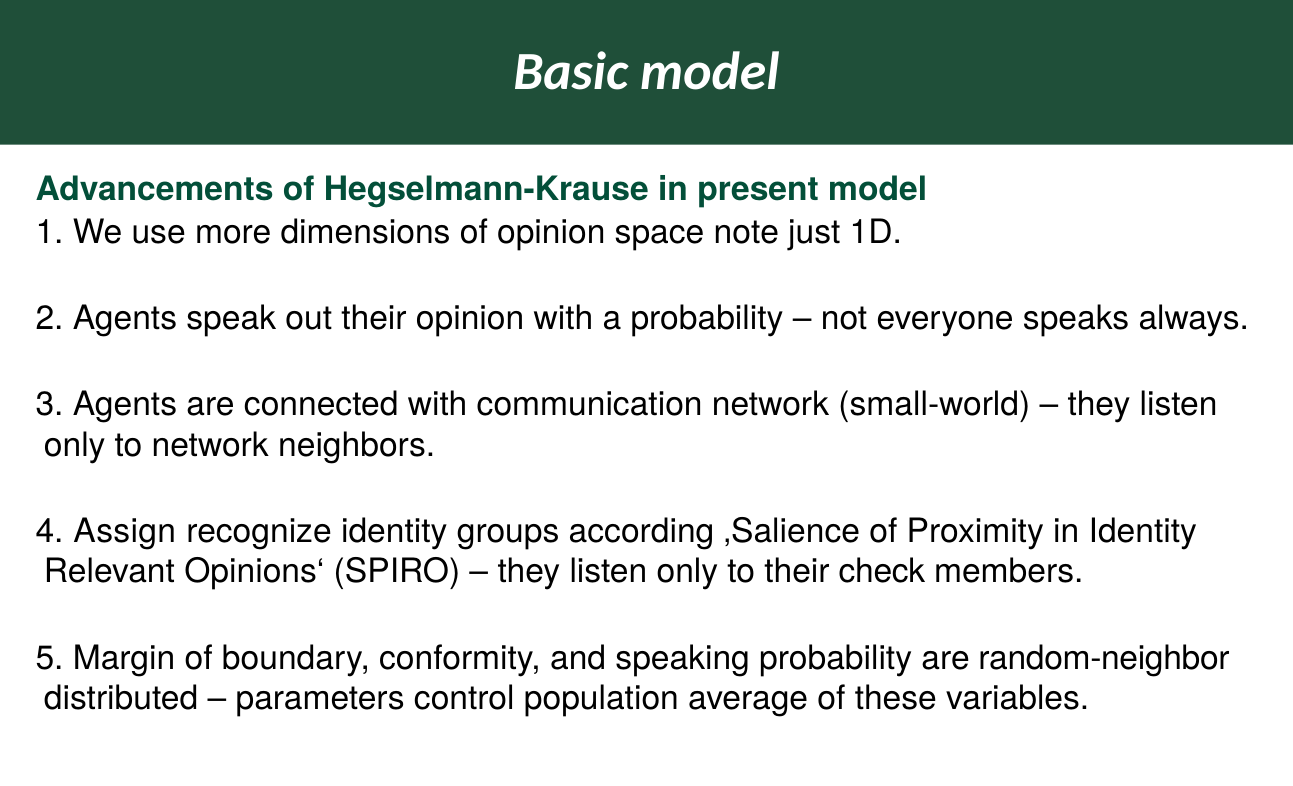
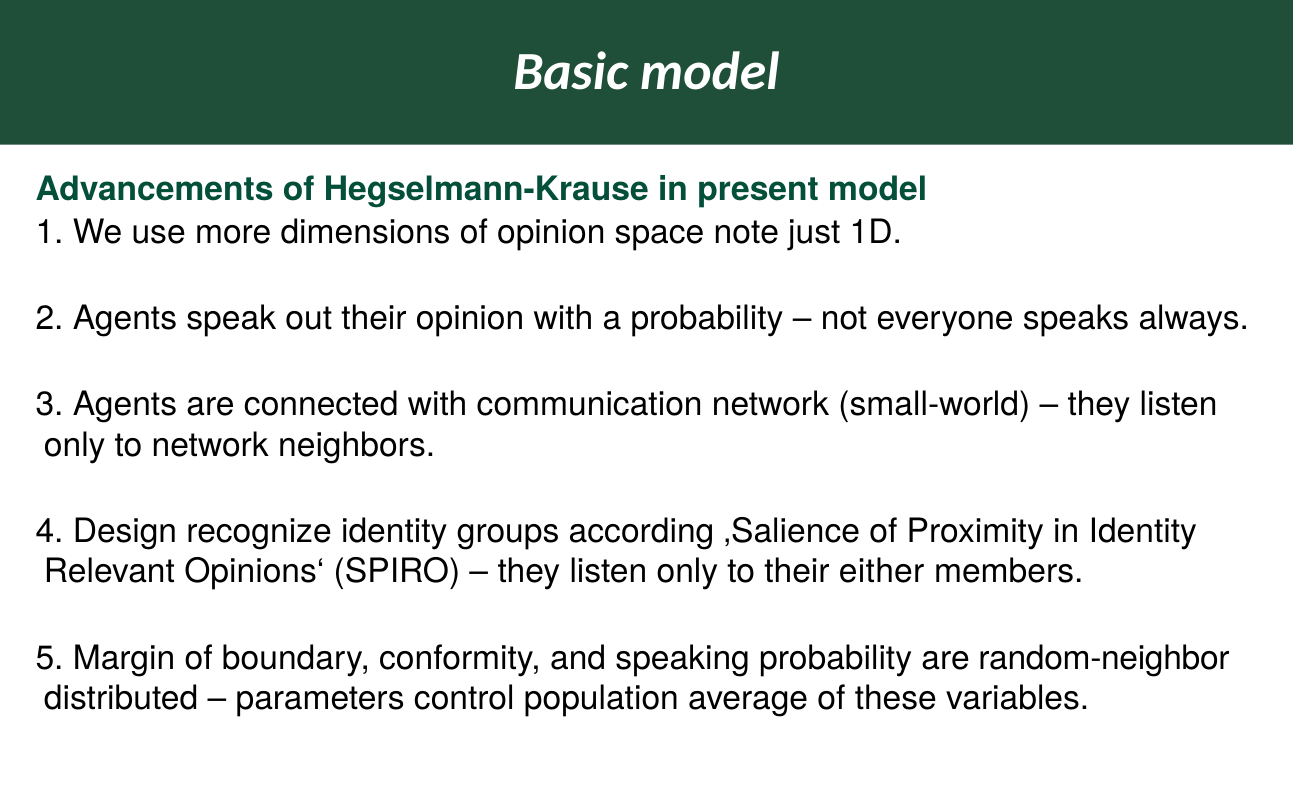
Assign: Assign -> Design
check: check -> either
